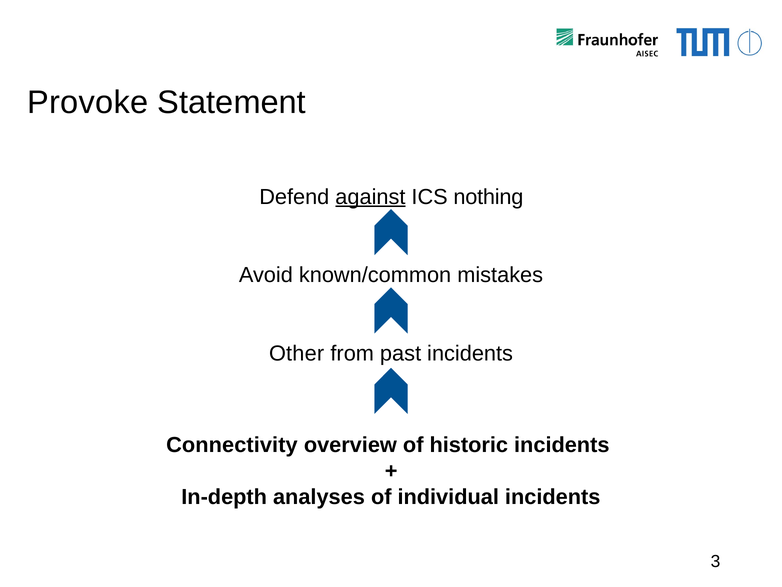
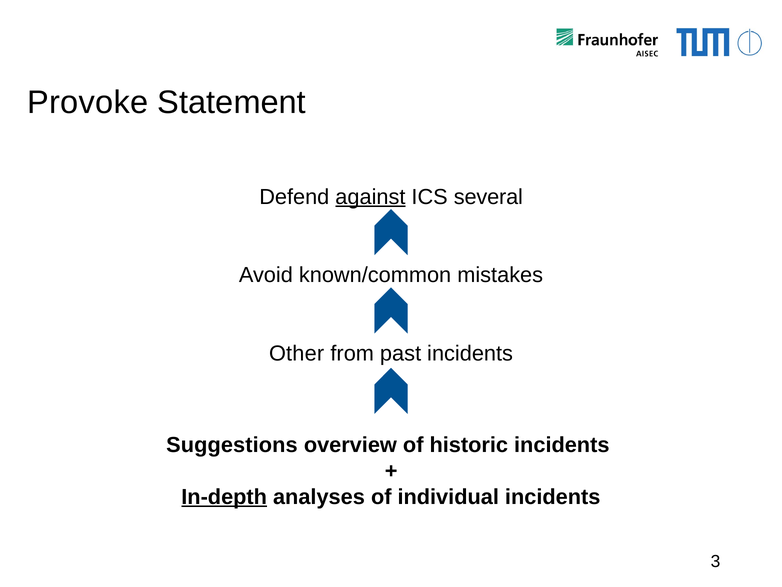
nothing: nothing -> several
Connectivity: Connectivity -> Suggestions
In-depth underline: none -> present
